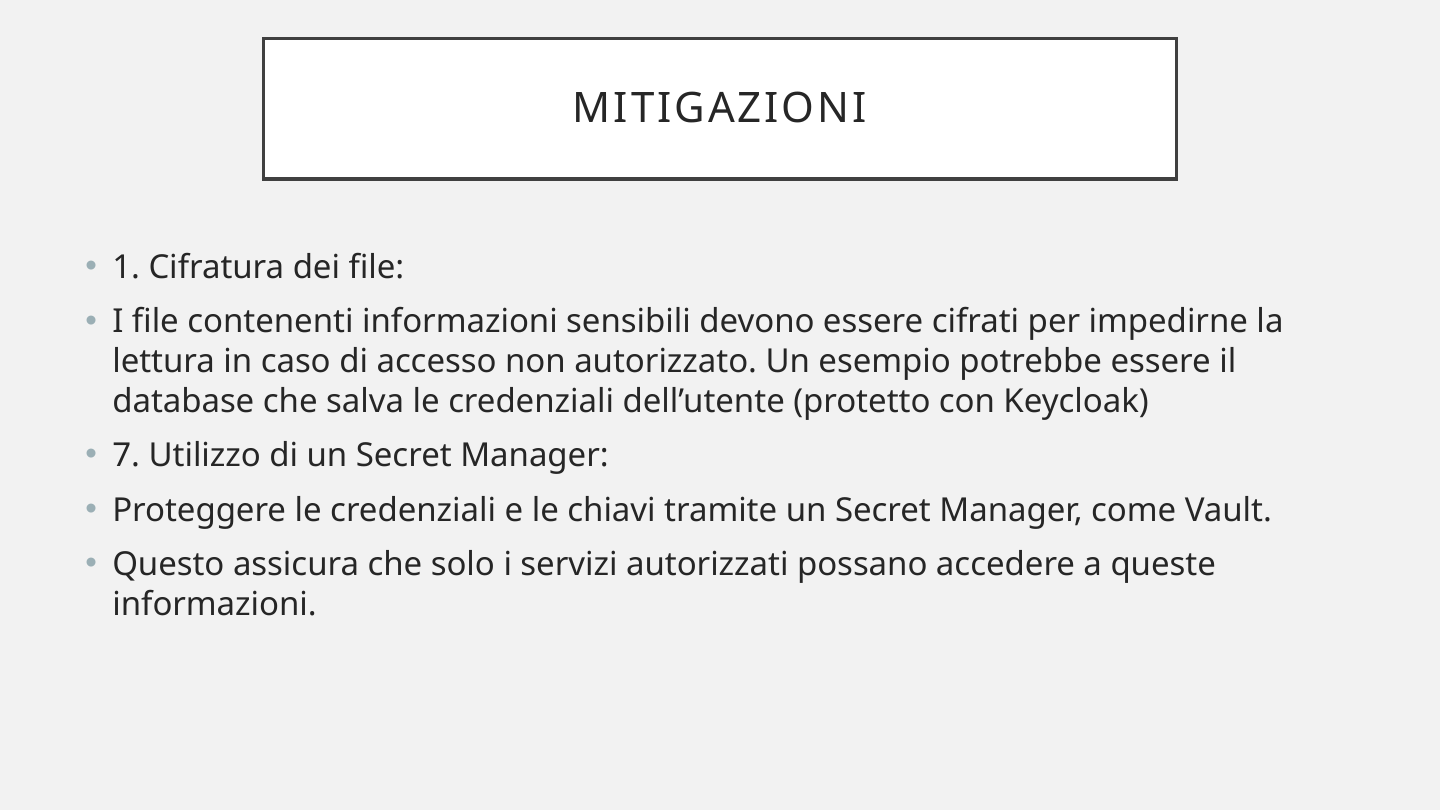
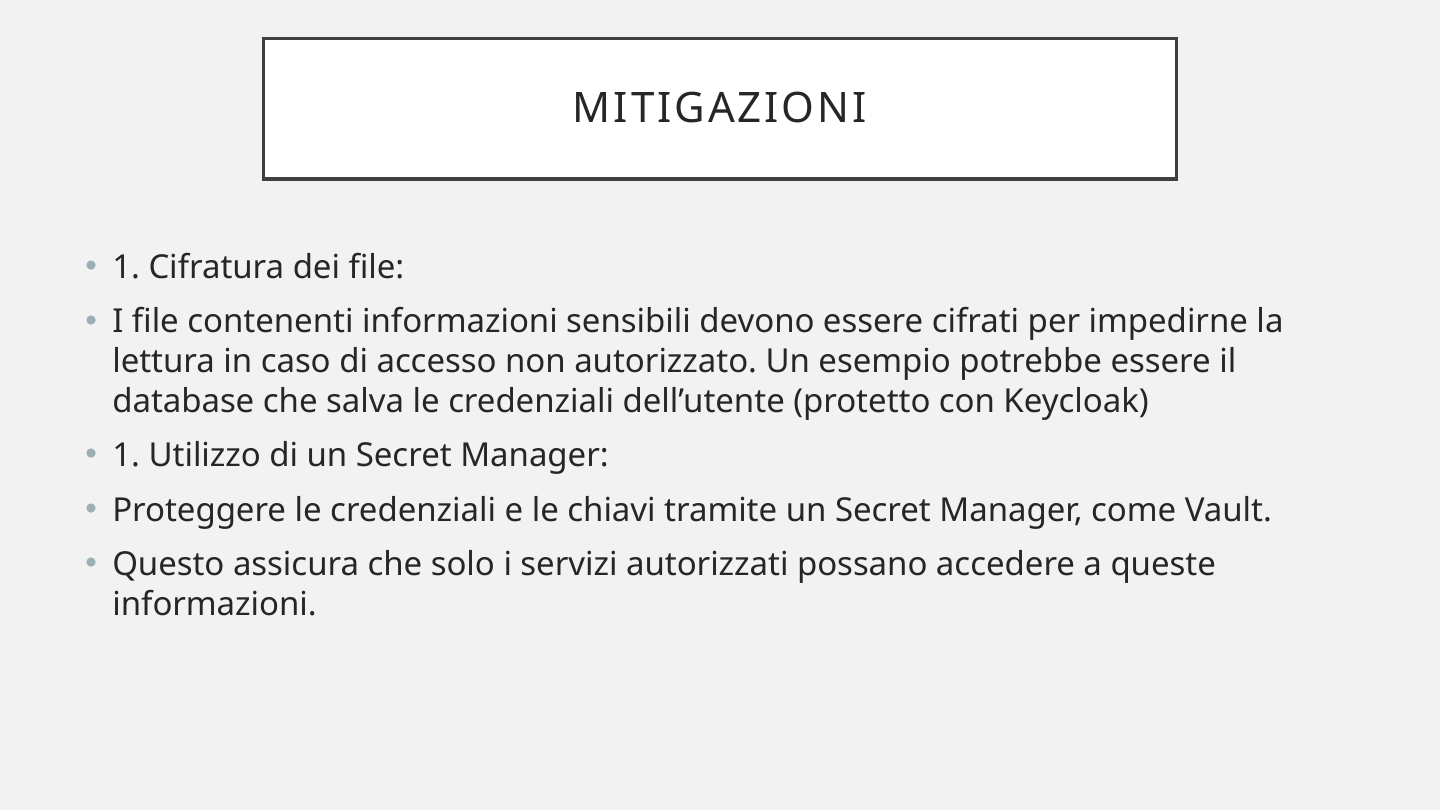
7 at (126, 456): 7 -> 1
